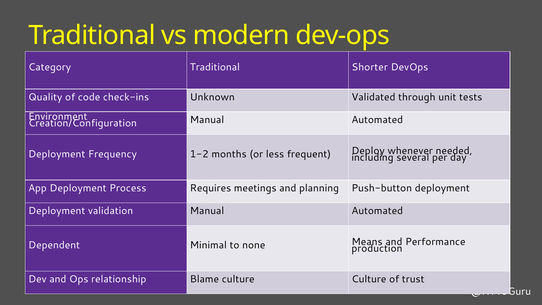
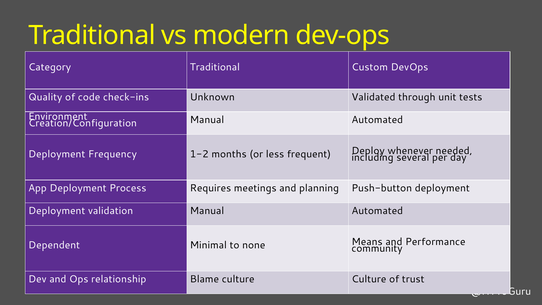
Shorter: Shorter -> Custom
production: production -> community
